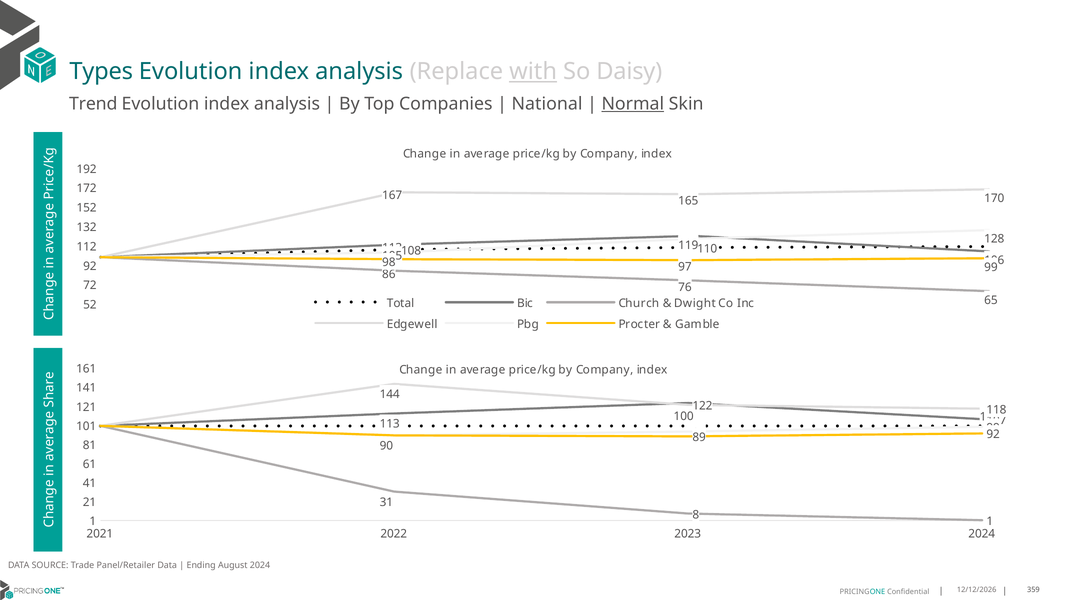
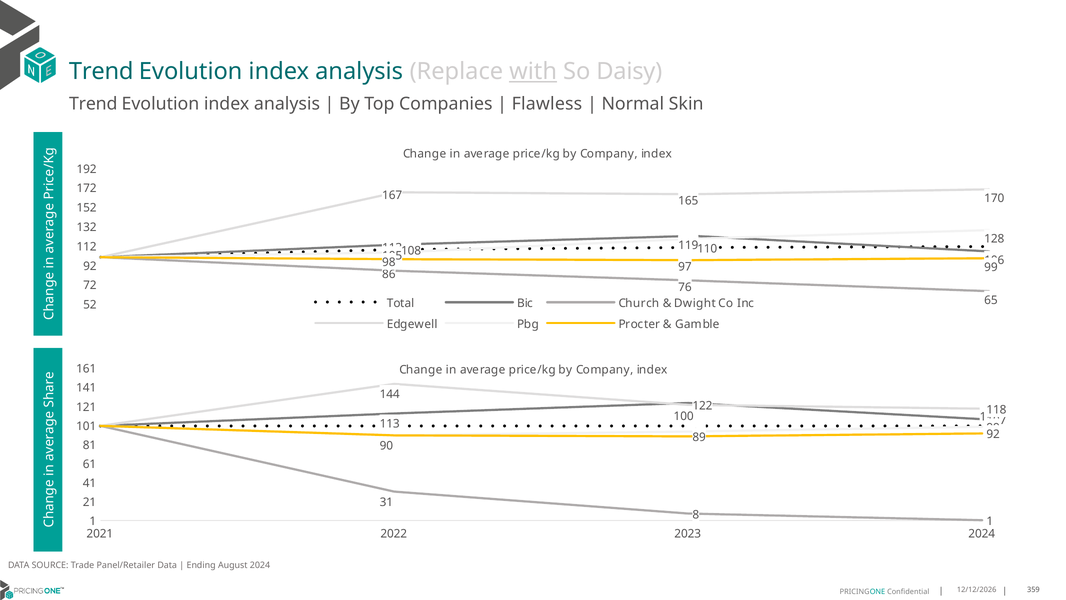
Types at (101, 72): Types -> Trend
National: National -> Flawless
Normal underline: present -> none
